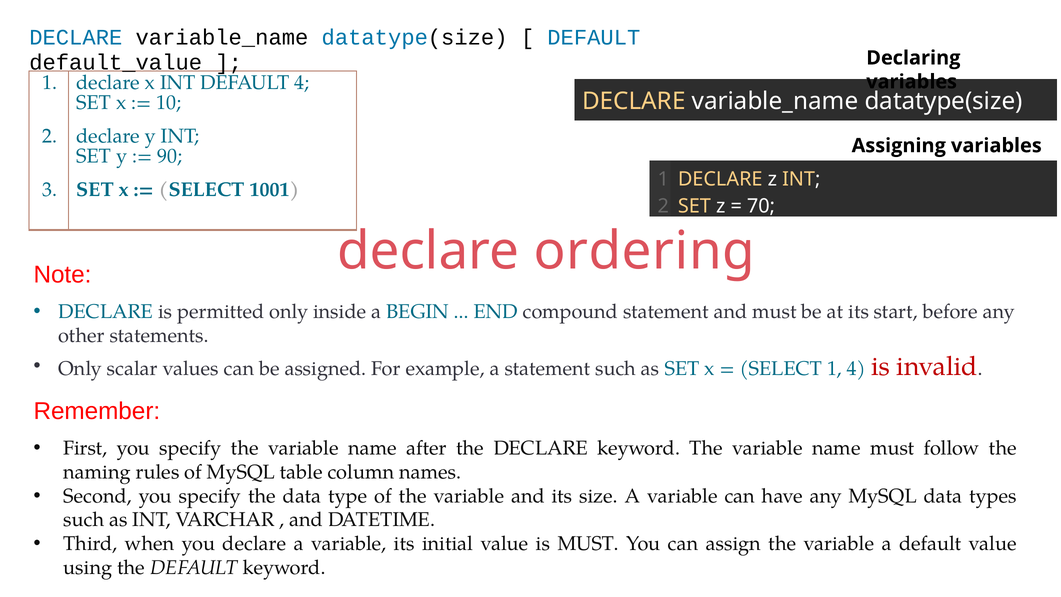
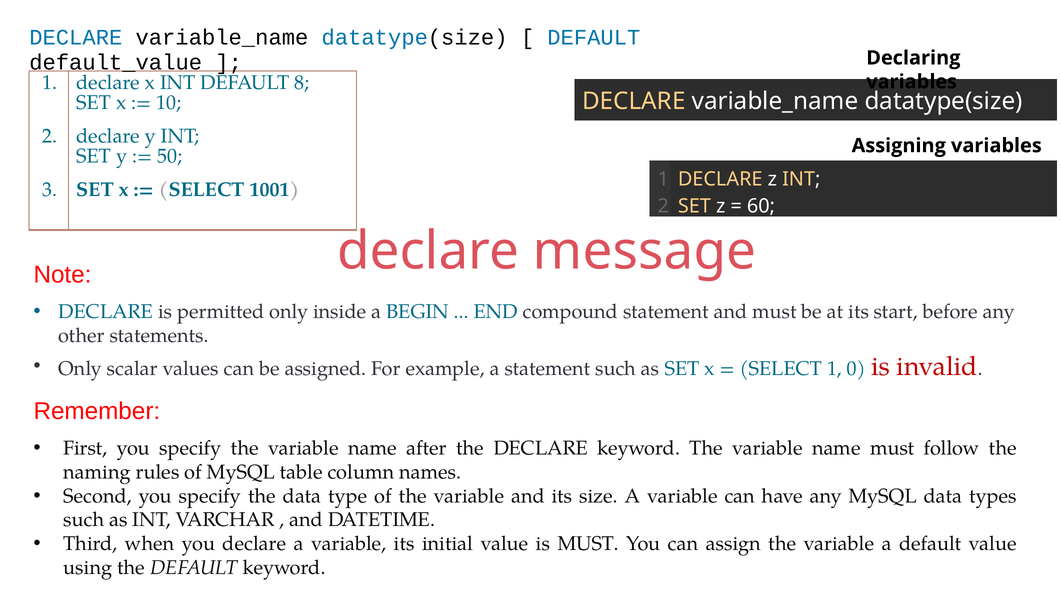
DEFAULT 4: 4 -> 8
90: 90 -> 50
70: 70 -> 60
ordering: ordering -> message
1 4: 4 -> 0
